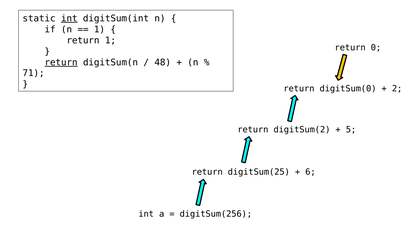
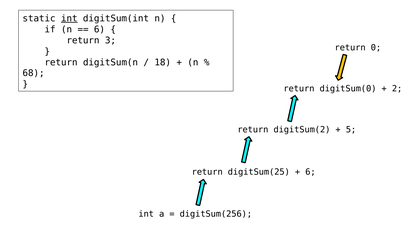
1 at (99, 29): 1 -> 6
return 1: 1 -> 3
return at (61, 62) underline: present -> none
48: 48 -> 18
71: 71 -> 68
